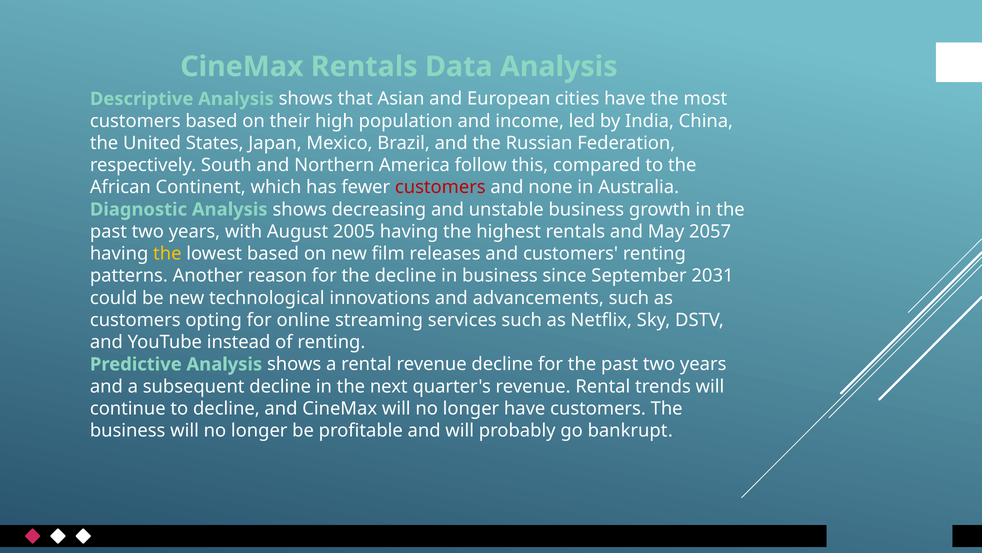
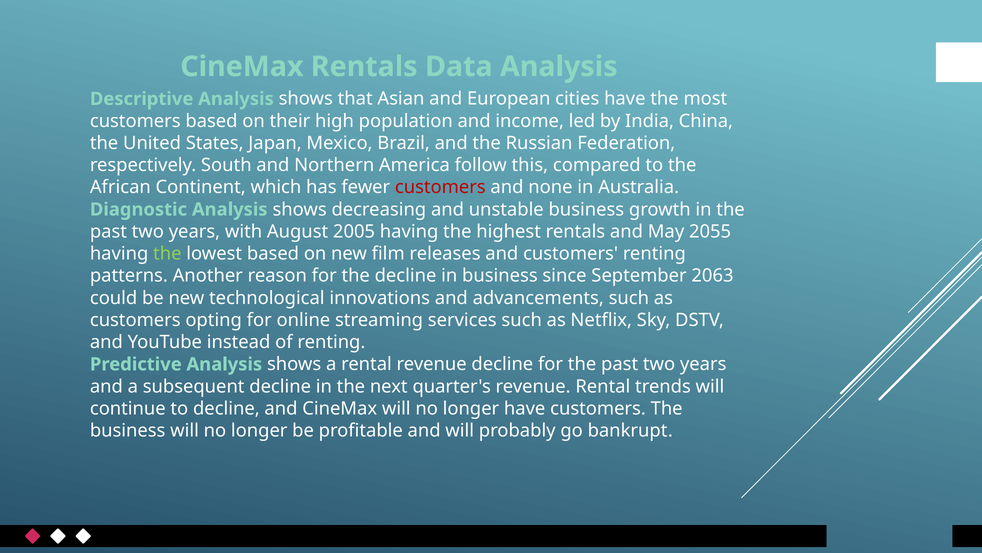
2057: 2057 -> 2055
the at (167, 253) colour: yellow -> light green
2031: 2031 -> 2063
